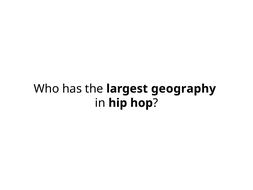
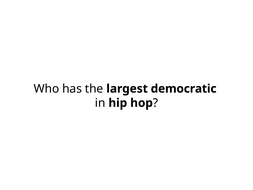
geography: geography -> democratic
